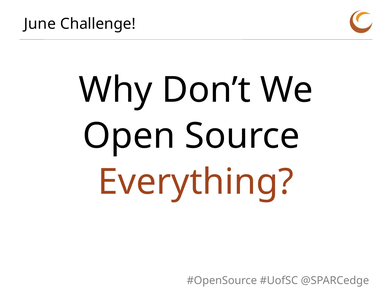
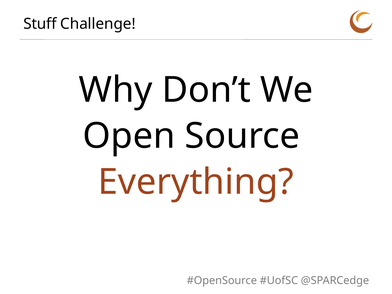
June: June -> Stuff
